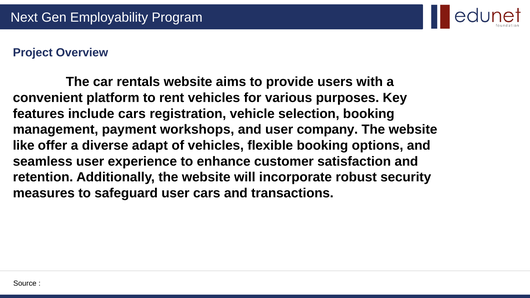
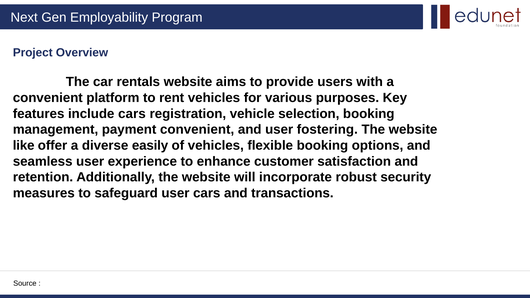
payment workshops: workshops -> convenient
company: company -> fostering
adapt: adapt -> easily
